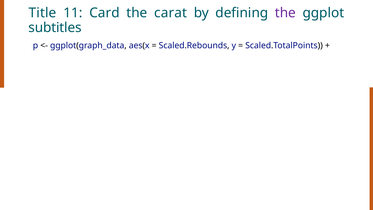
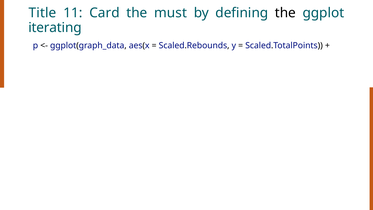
carat: carat -> must
the at (285, 13) colour: purple -> black
subtitles: subtitles -> iterating
